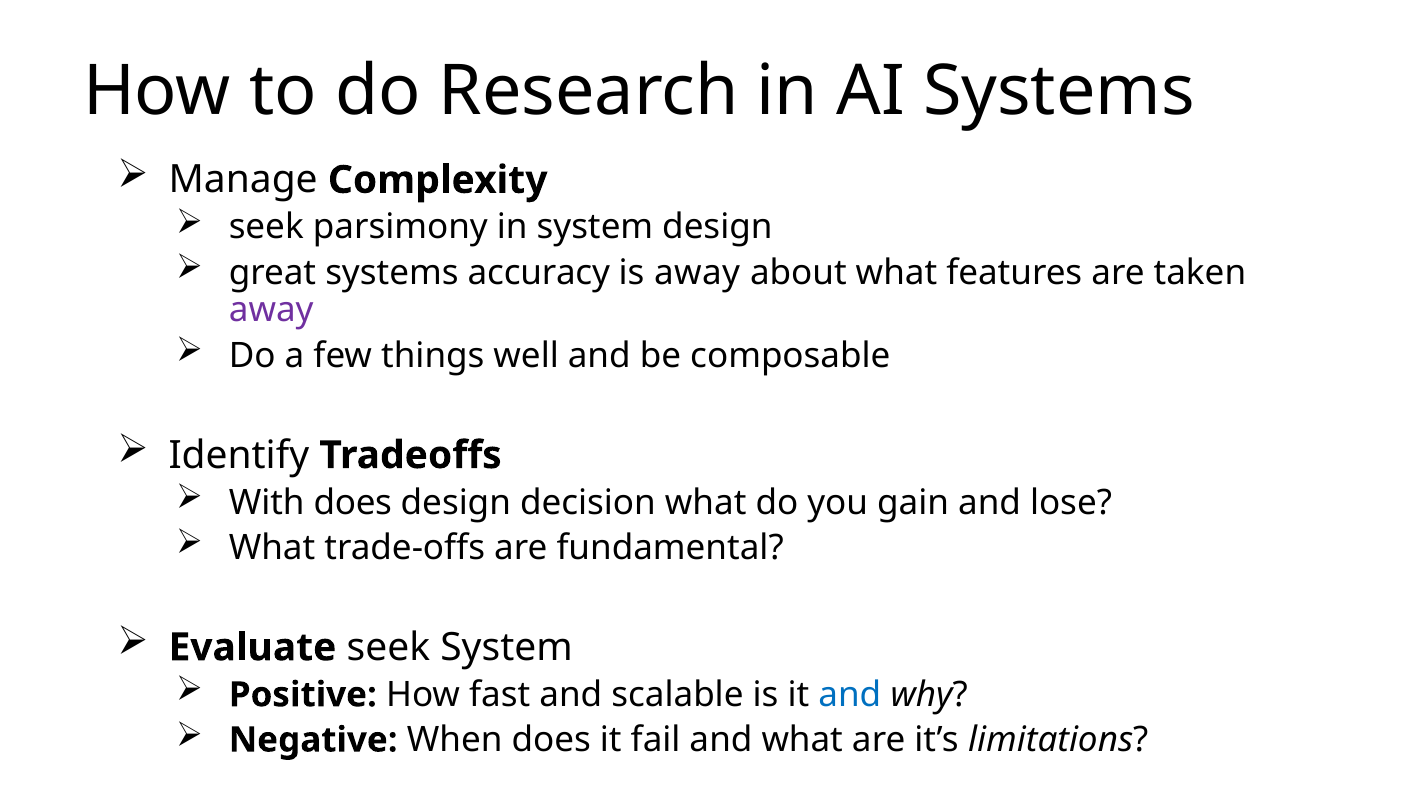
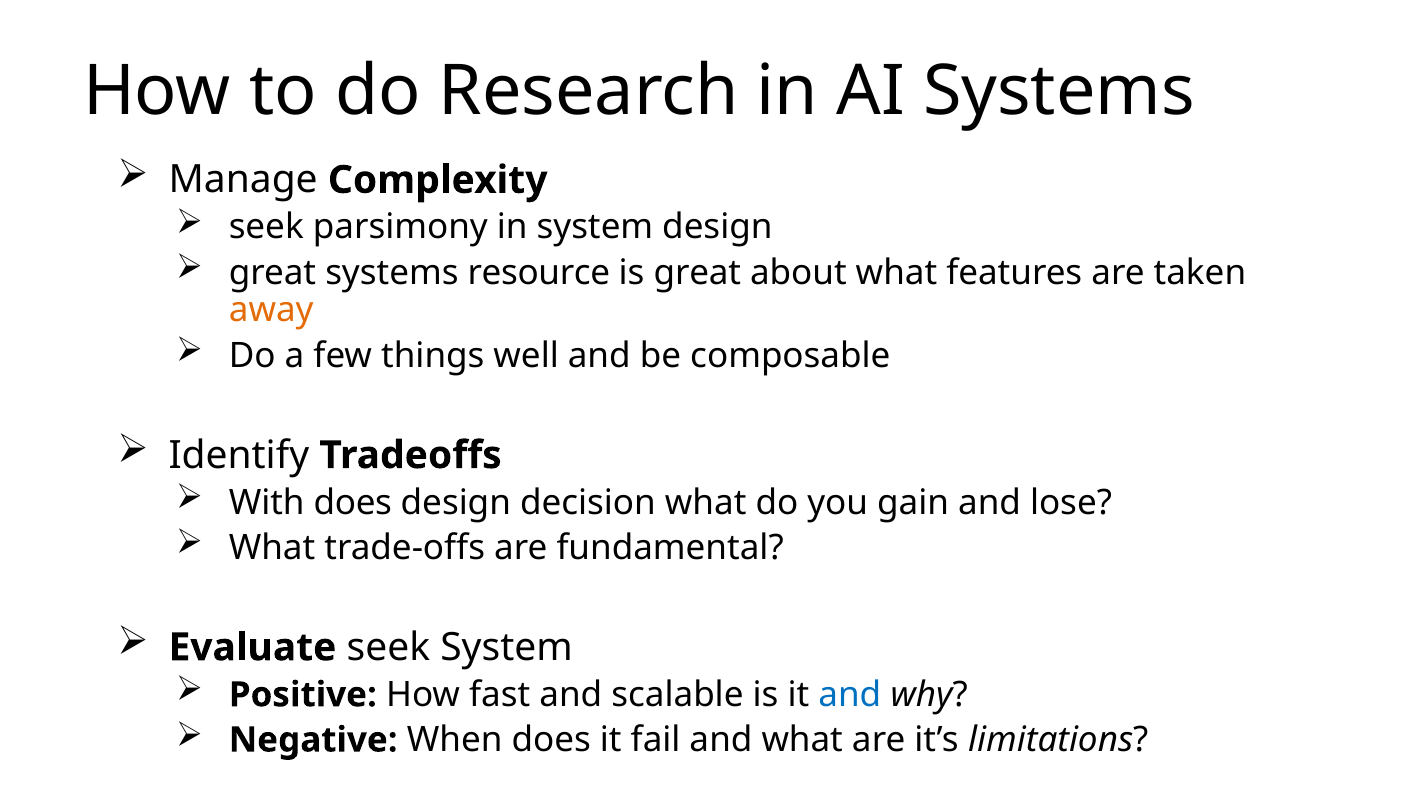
accuracy: accuracy -> resource
is away: away -> great
away at (271, 310) colour: purple -> orange
